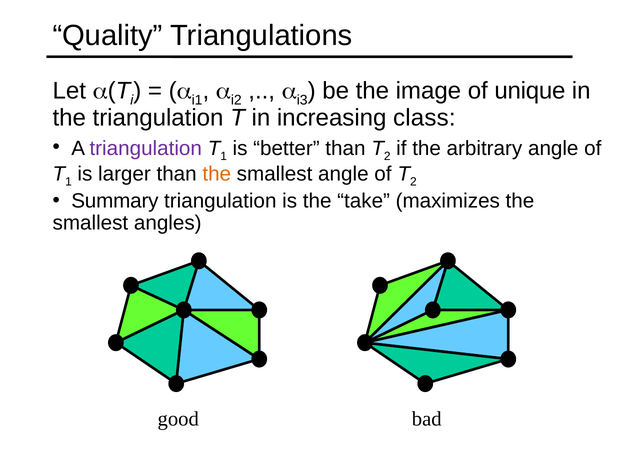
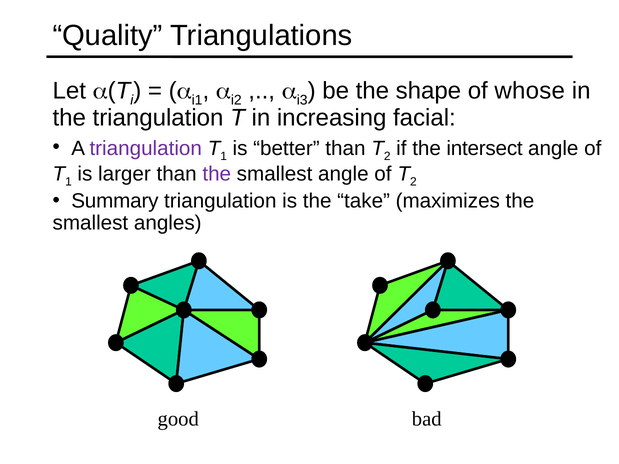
image: image -> shape
unique: unique -> whose
class: class -> facial
arbitrary: arbitrary -> intersect
the at (217, 174) colour: orange -> purple
